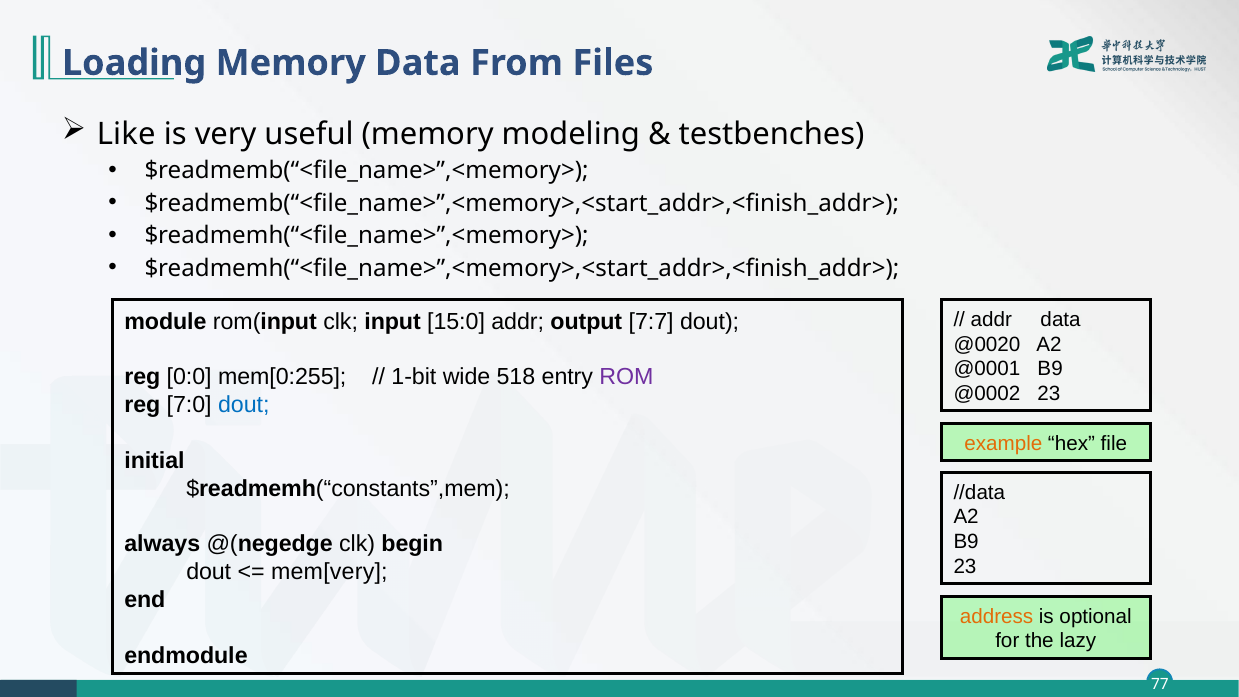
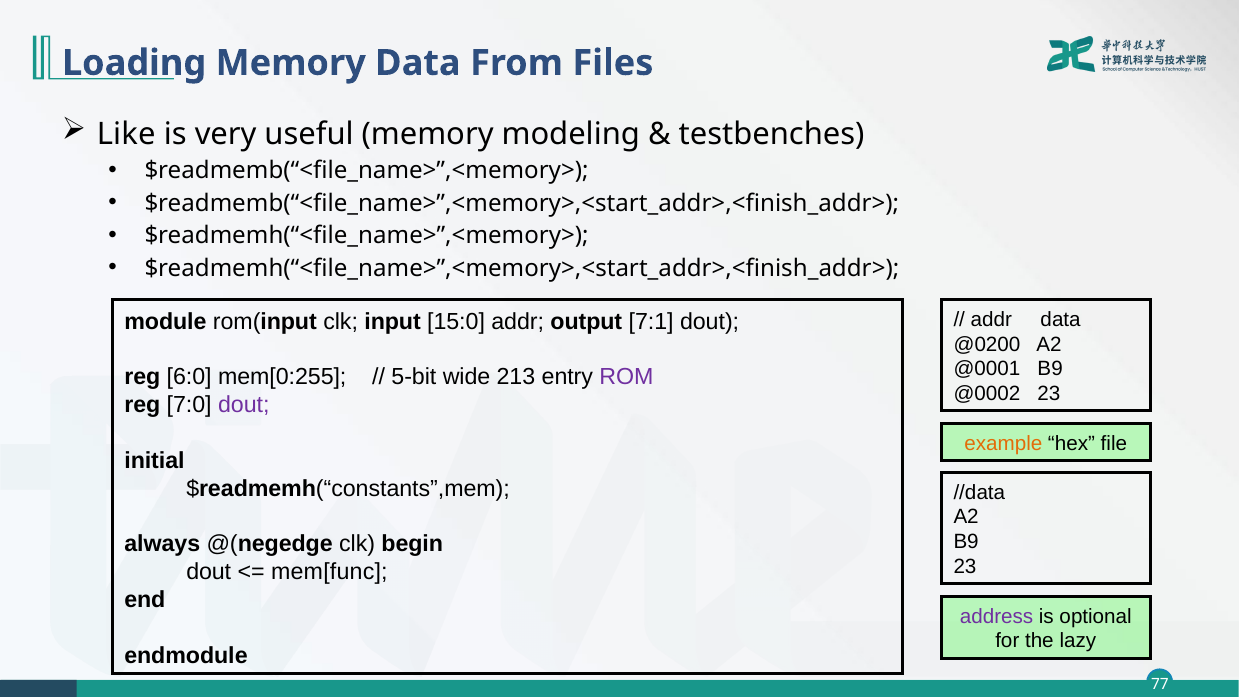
7:7: 7:7 -> 7:1
@0020: @0020 -> @0200
0:0: 0:0 -> 6:0
1-bit: 1-bit -> 5-bit
518: 518 -> 213
dout at (244, 405) colour: blue -> purple
mem[very: mem[very -> mem[func
address colour: orange -> purple
